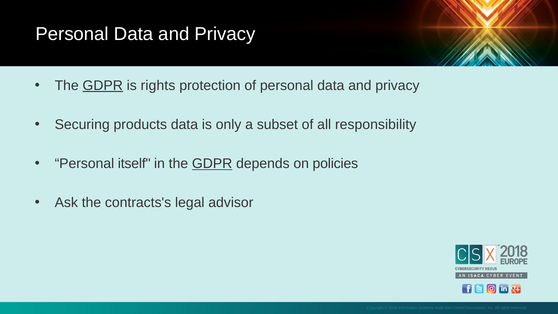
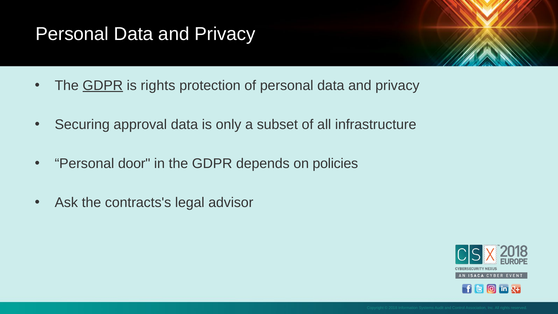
products: products -> approval
responsibility: responsibility -> infrastructure
itself: itself -> door
GDPR at (212, 164) underline: present -> none
